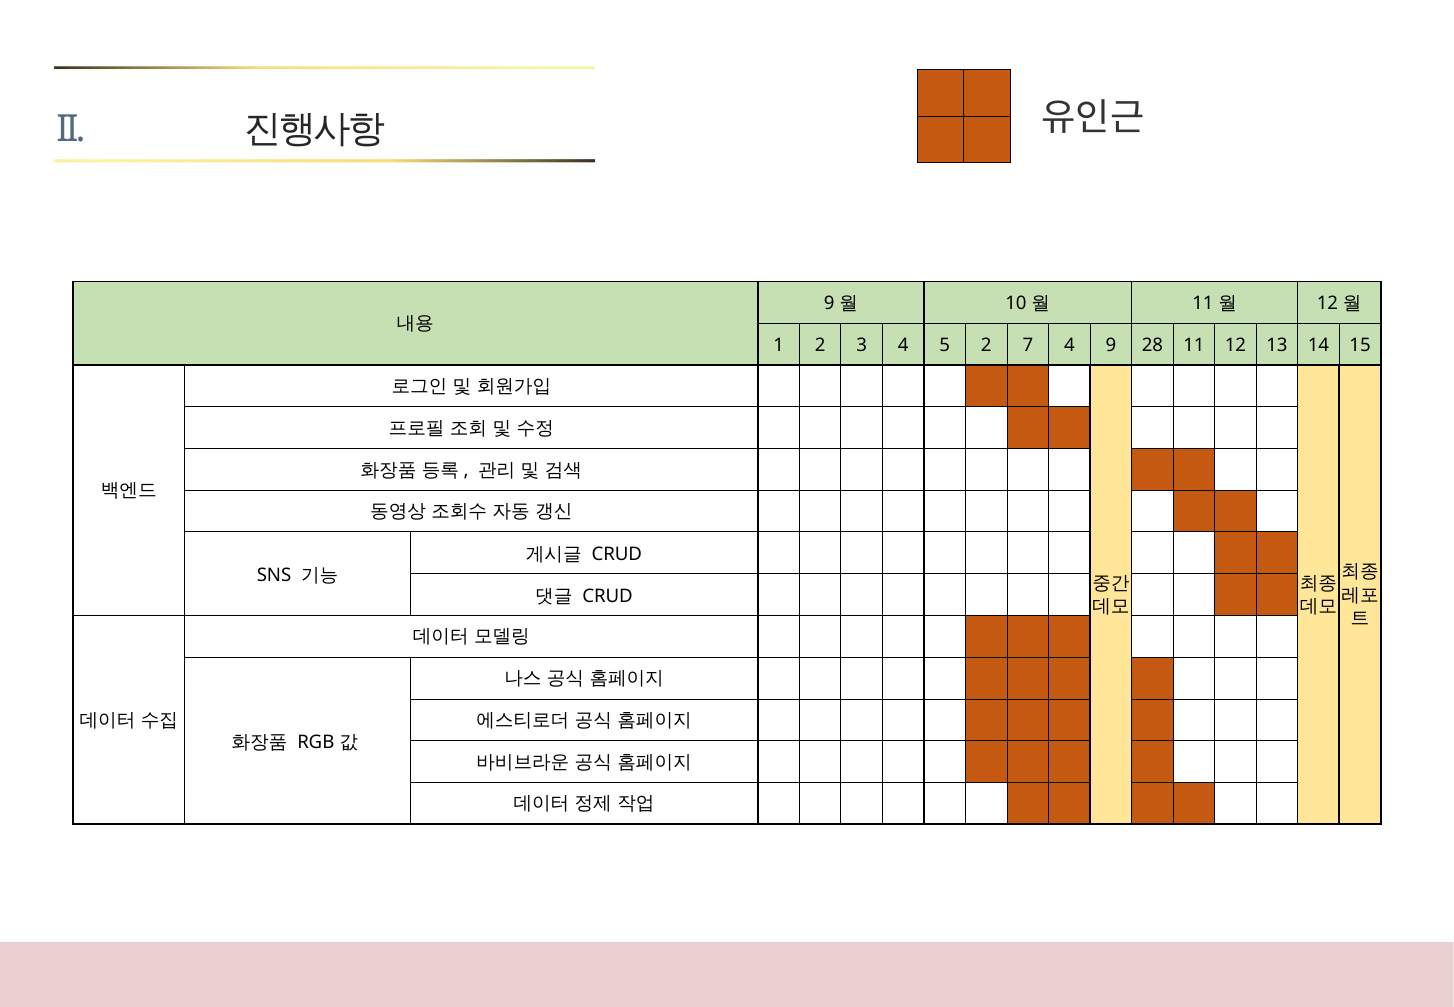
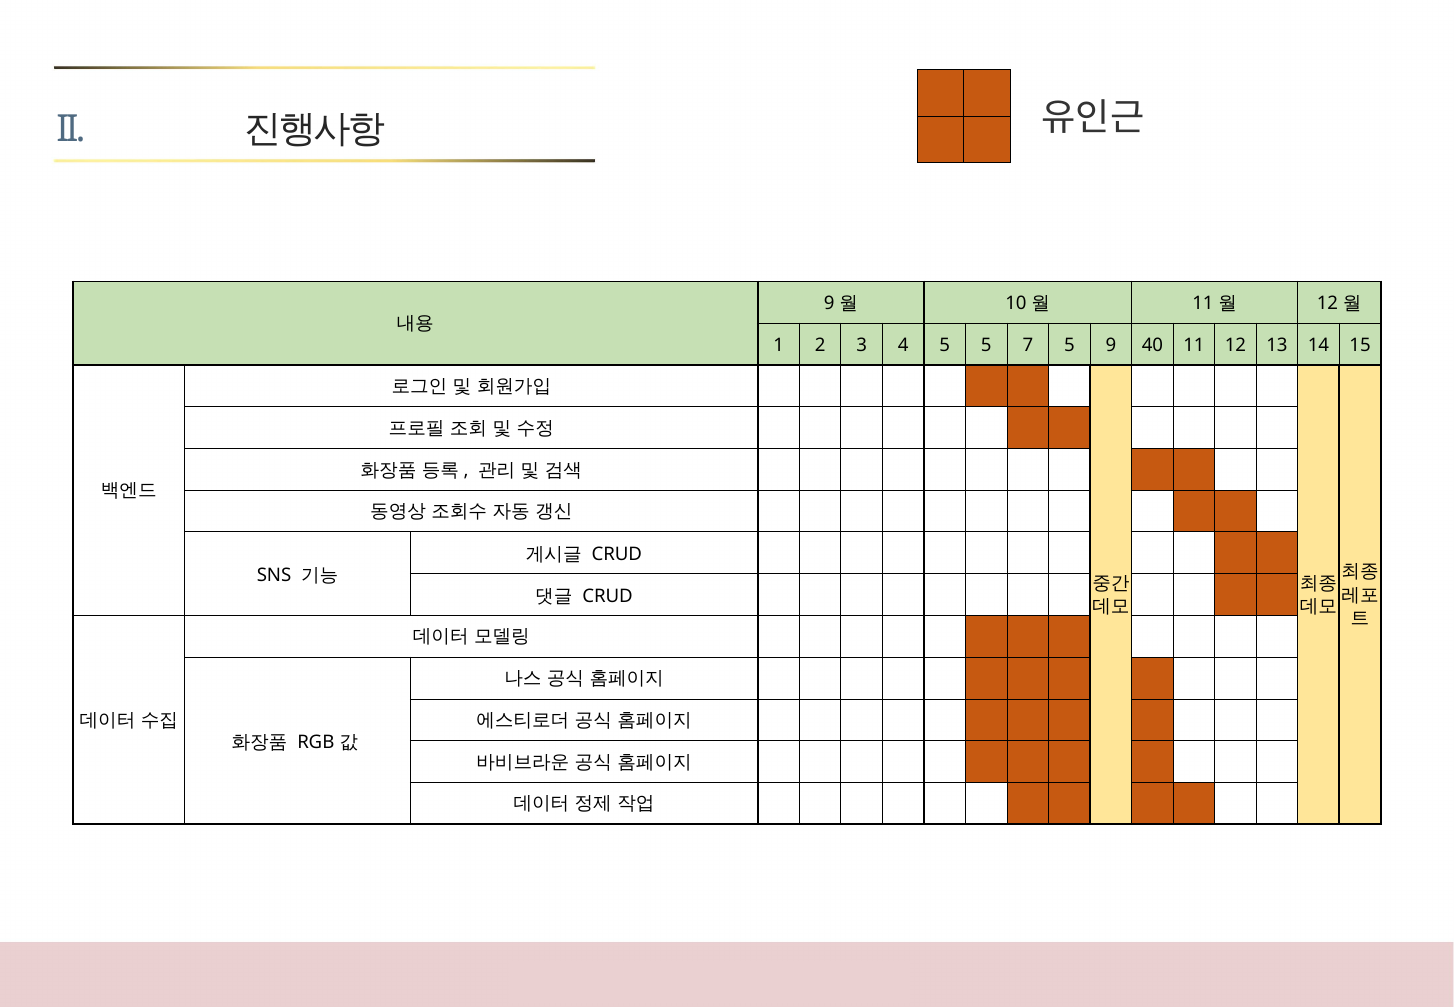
5 2: 2 -> 5
7 4: 4 -> 5
28: 28 -> 40
